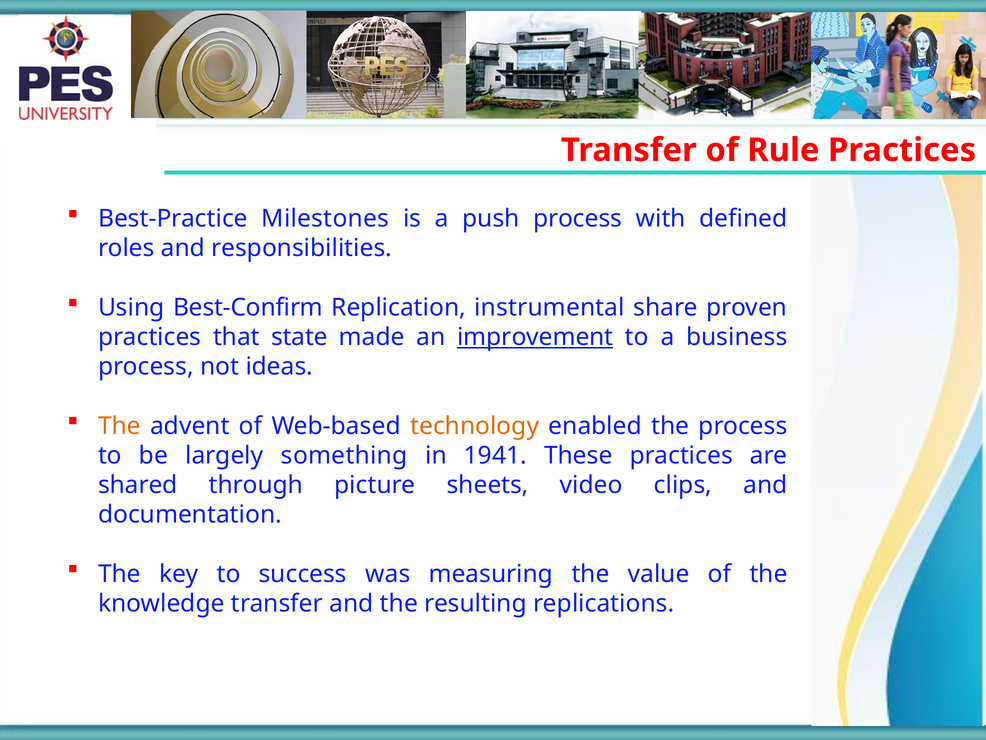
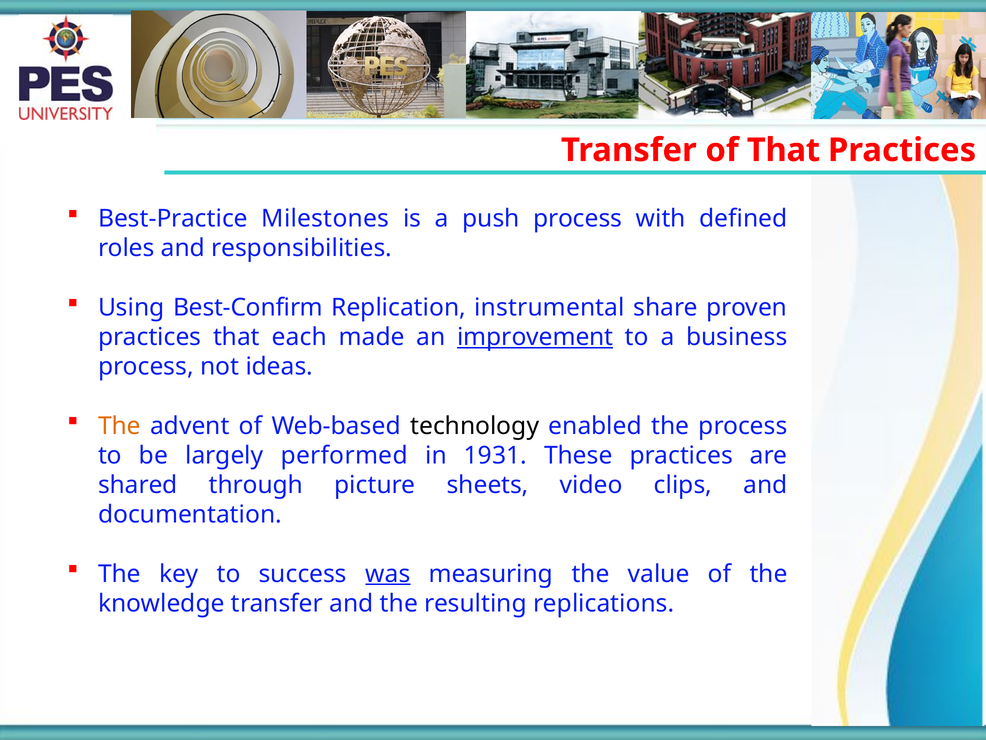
of Rule: Rule -> That
state: state -> each
technology colour: orange -> black
something: something -> performed
1941: 1941 -> 1931
was underline: none -> present
